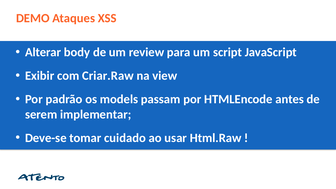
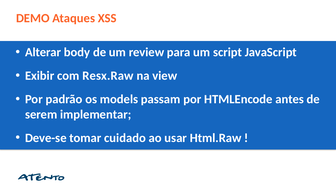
Criar.Raw: Criar.Raw -> Resx.Raw
